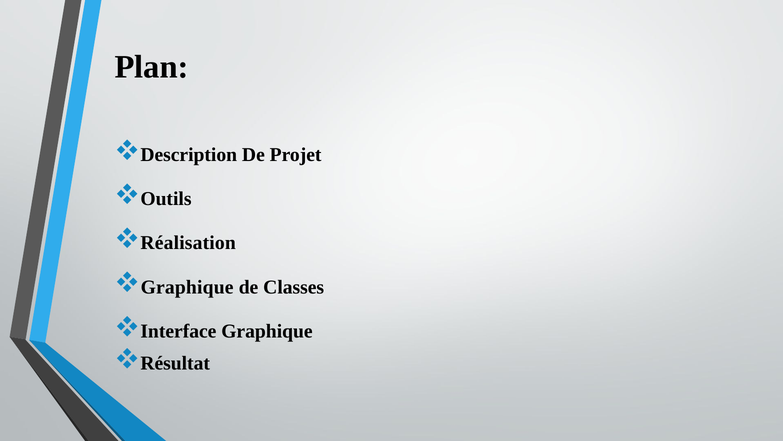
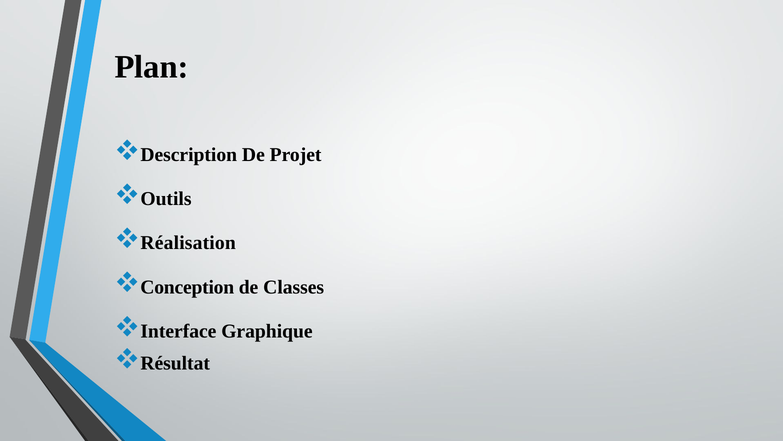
Graphique at (187, 287): Graphique -> Conception
